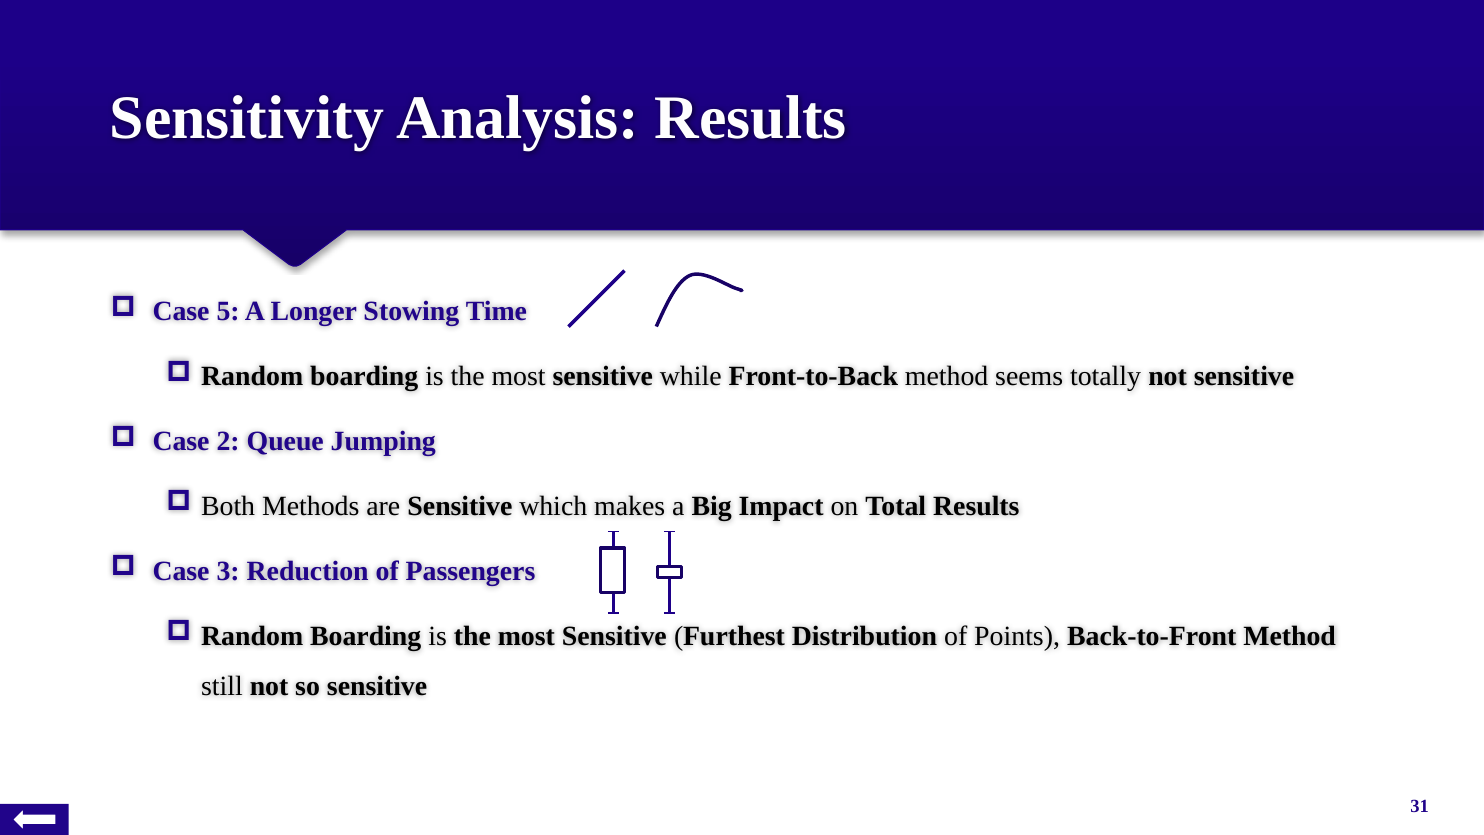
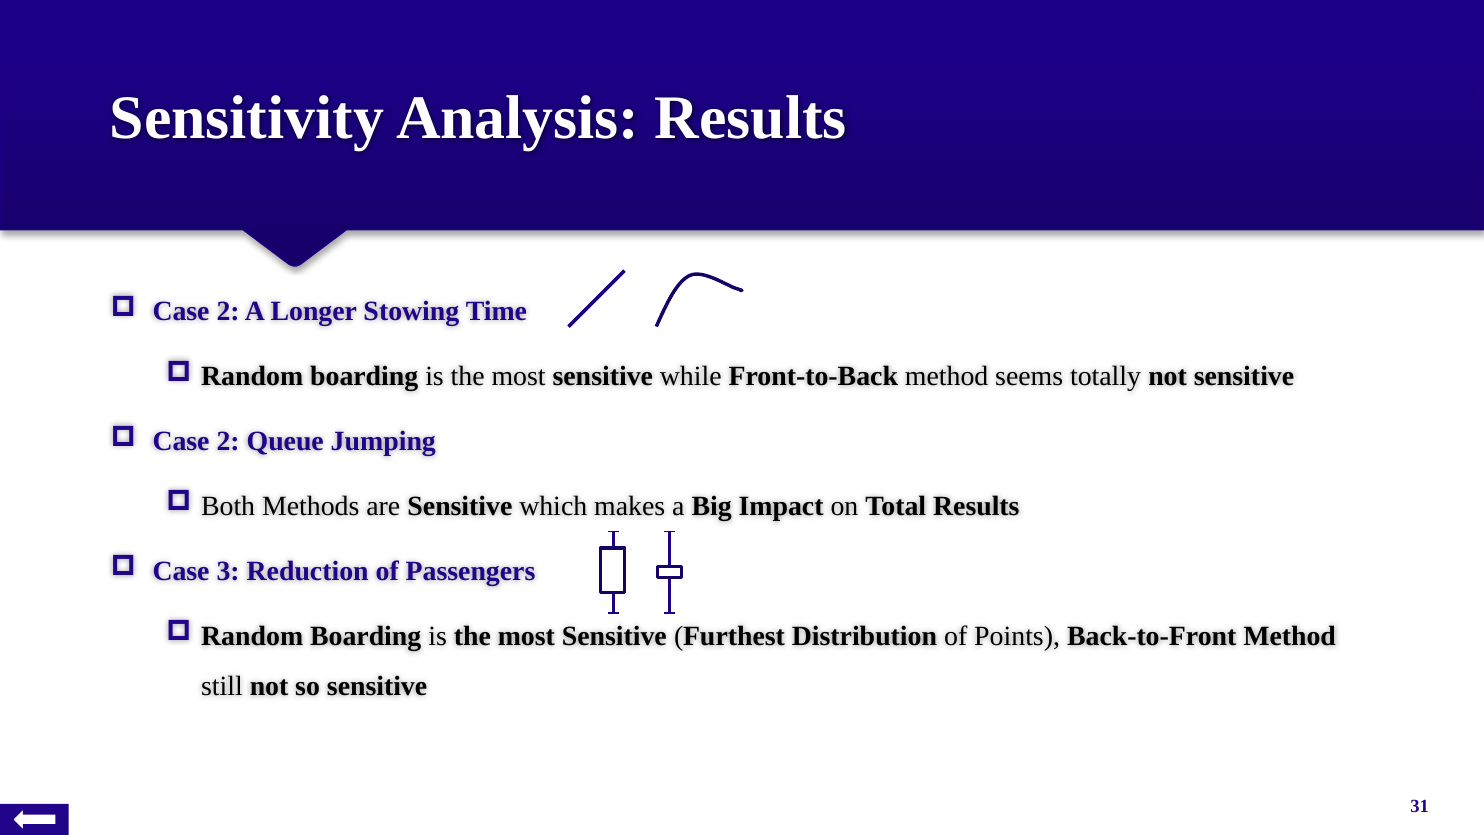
5 at (228, 311): 5 -> 2
